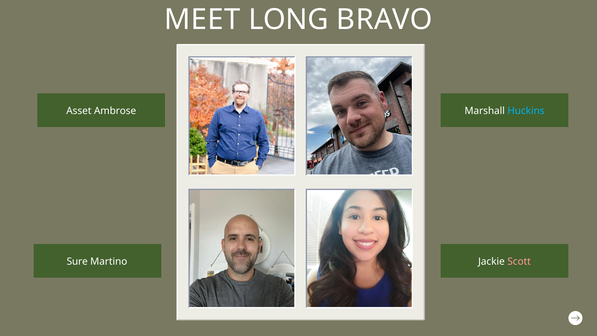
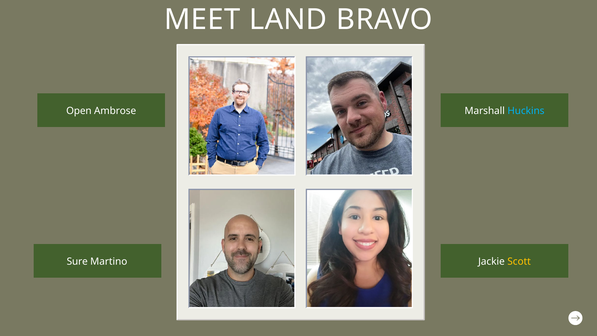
LONG: LONG -> LAND
Asset: Asset -> Open
Scott colour: pink -> yellow
